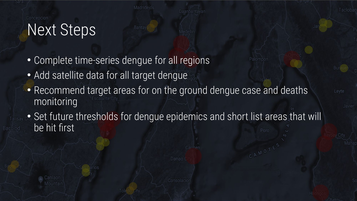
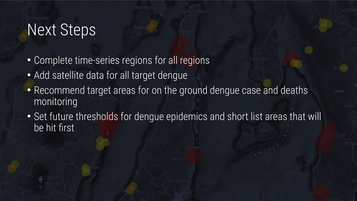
time-series dengue: dengue -> regions
